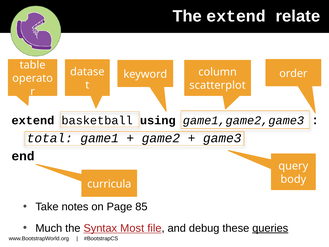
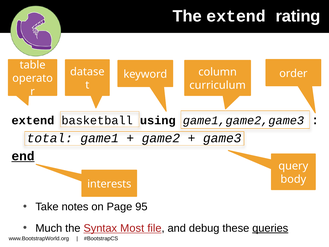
relate: relate -> rating
scatterplot: scatterplot -> curriculum
end underline: none -> present
curricula: curricula -> interests
85: 85 -> 95
